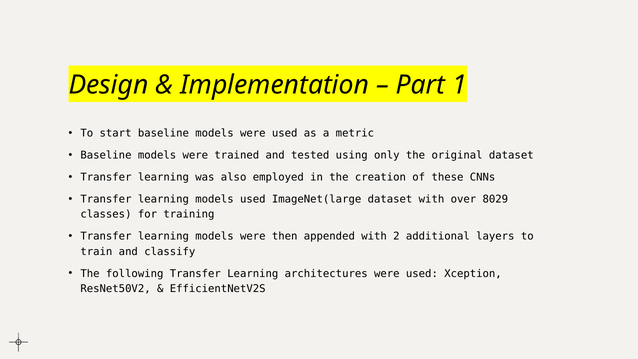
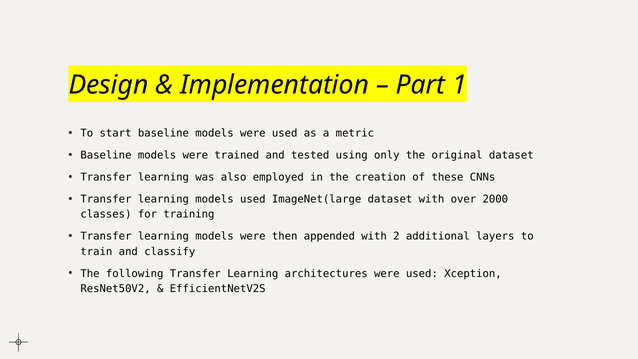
8029: 8029 -> 2000
